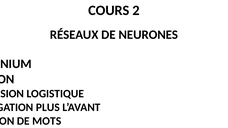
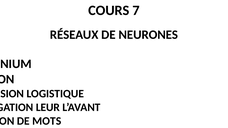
COURS 2: 2 -> 7
PLUS: PLUS -> LEUR
